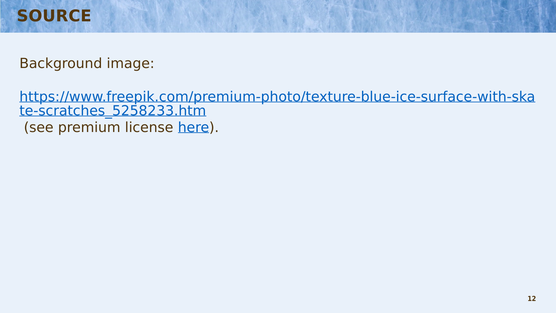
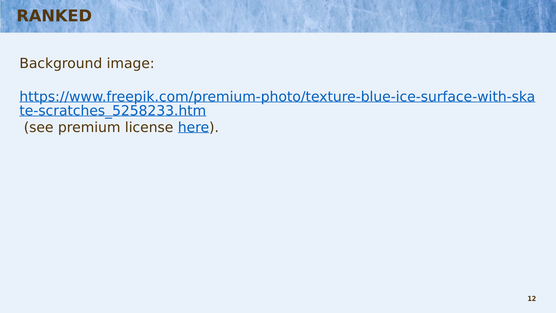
SOURCE: SOURCE -> RANKED
